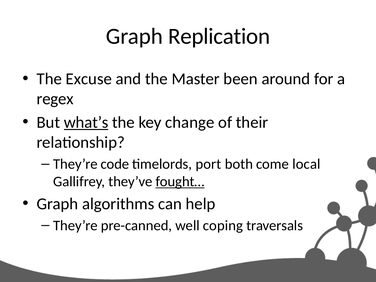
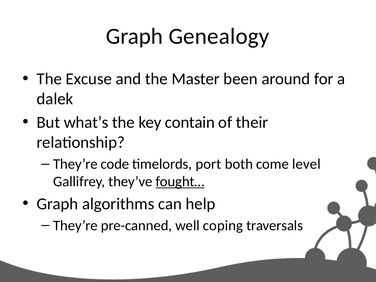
Replication: Replication -> Genealogy
regex: regex -> dalek
what’s underline: present -> none
change: change -> contain
local: local -> level
